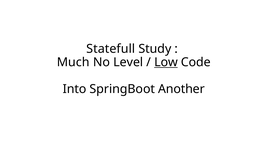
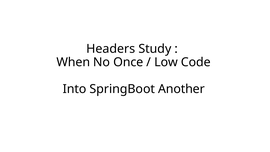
Statefull: Statefull -> Headers
Much: Much -> When
Level: Level -> Once
Low underline: present -> none
